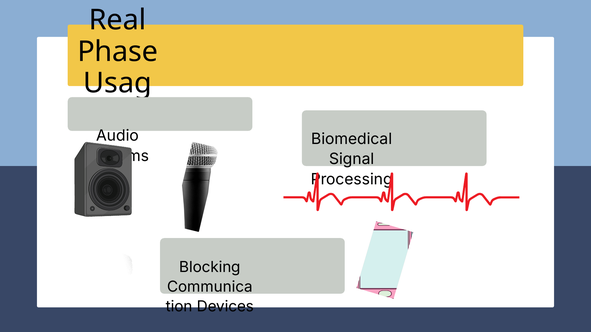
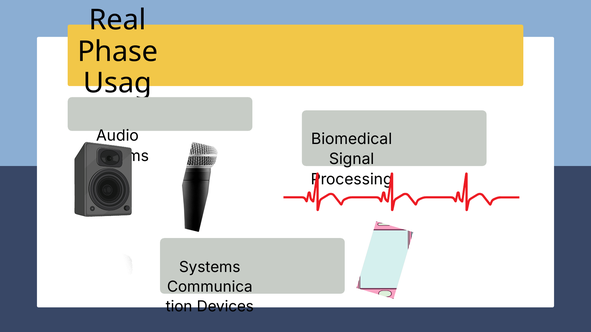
Blocking at (210, 267): Blocking -> Systems
